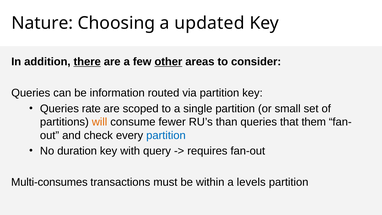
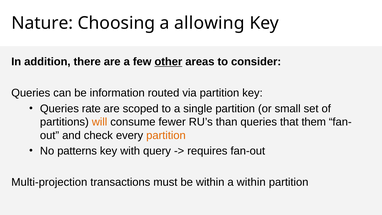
updated: updated -> allowing
there underline: present -> none
partition at (166, 135) colour: blue -> orange
duration: duration -> patterns
Multi-consumes: Multi-consumes -> Multi-projection
a levels: levels -> within
